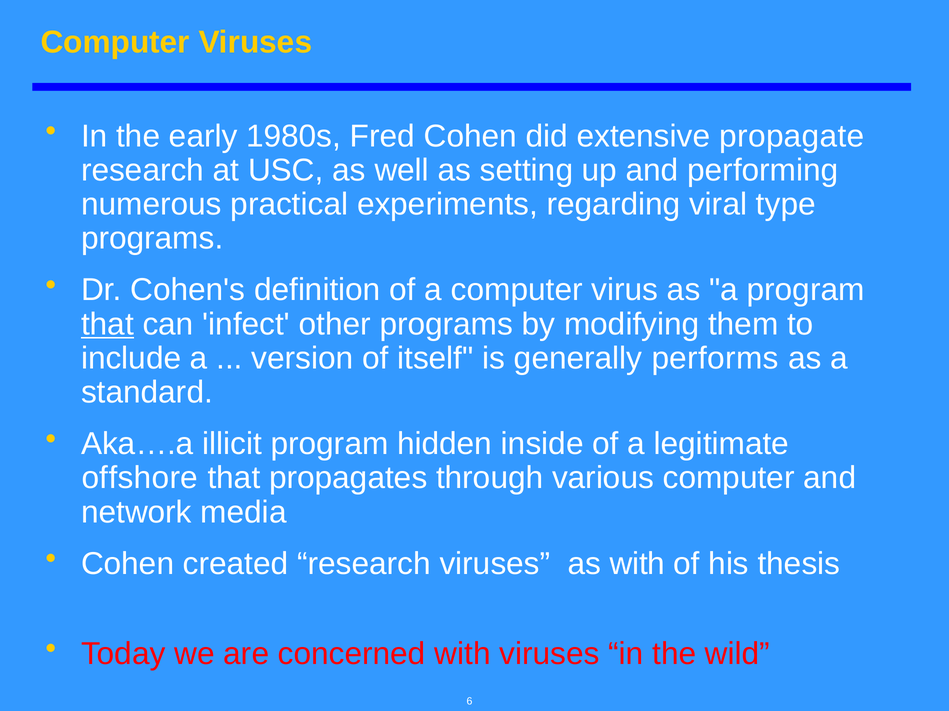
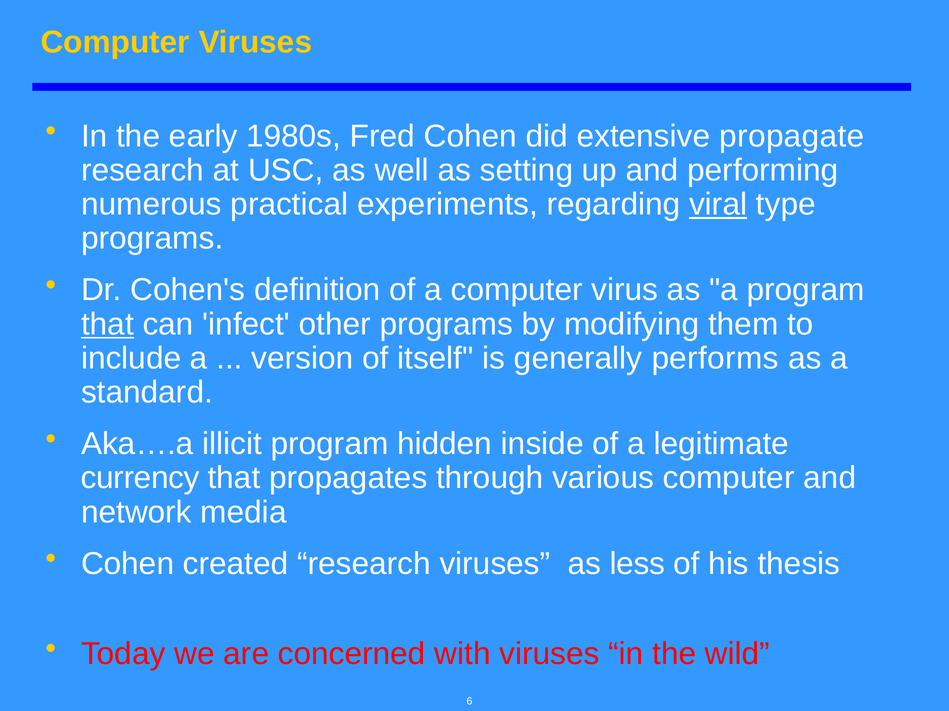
viral underline: none -> present
offshore: offshore -> currency
as with: with -> less
